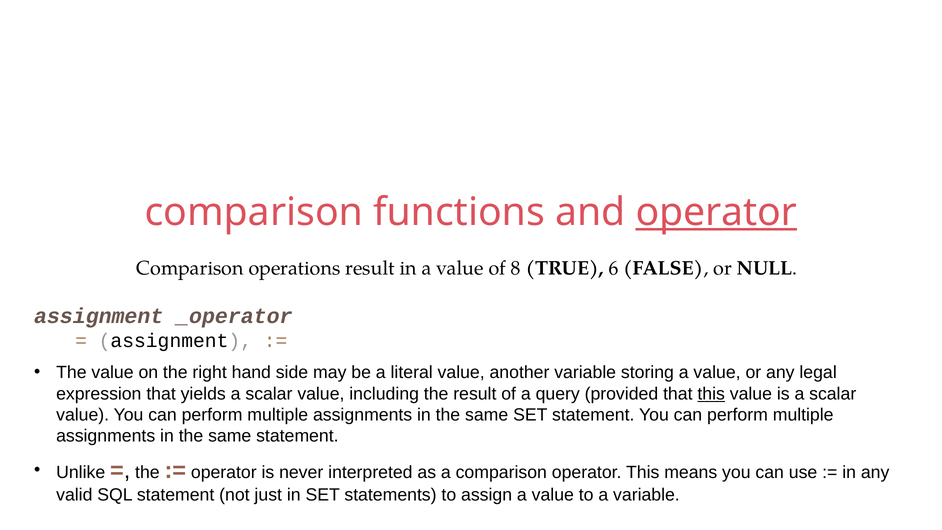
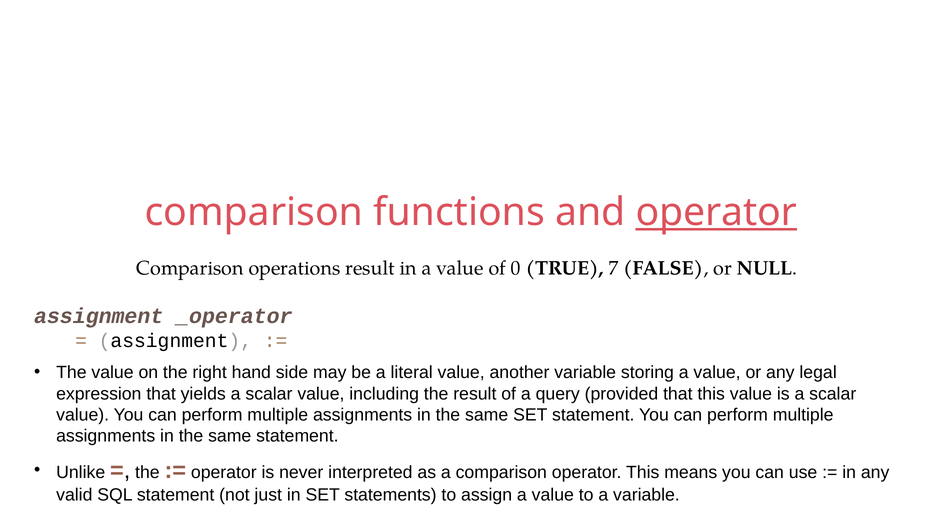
8: 8 -> 0
6: 6 -> 7
this at (711, 394) underline: present -> none
